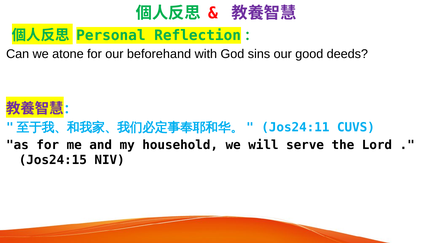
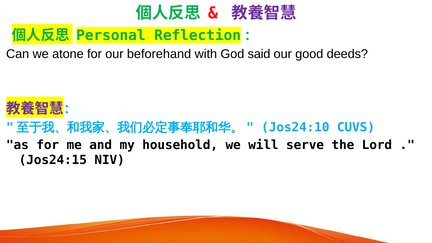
sins: sins -> said
Jos24:11: Jos24:11 -> Jos24:10
